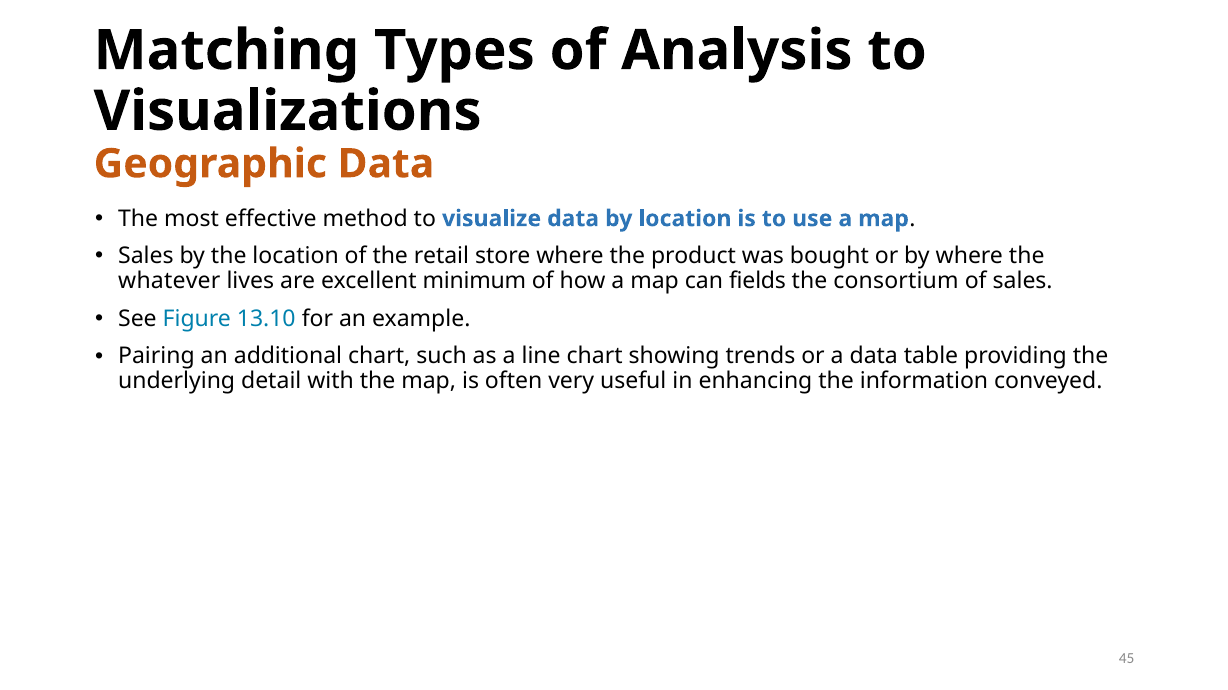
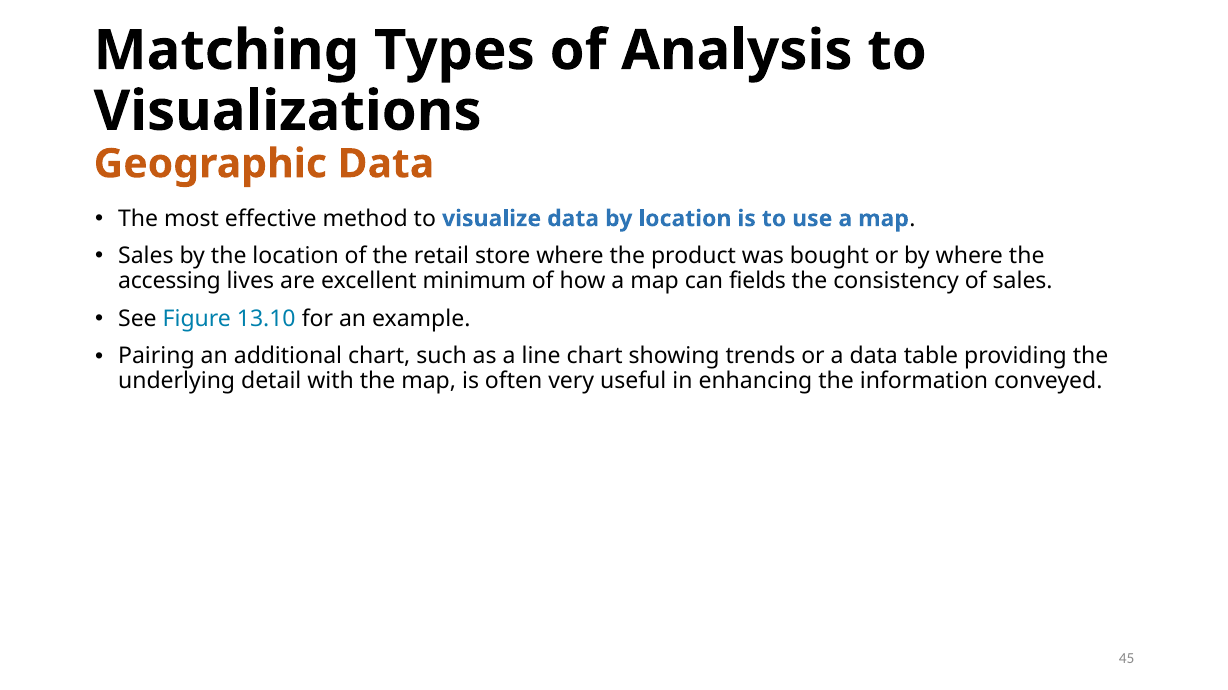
whatever: whatever -> accessing
consortium: consortium -> consistency
